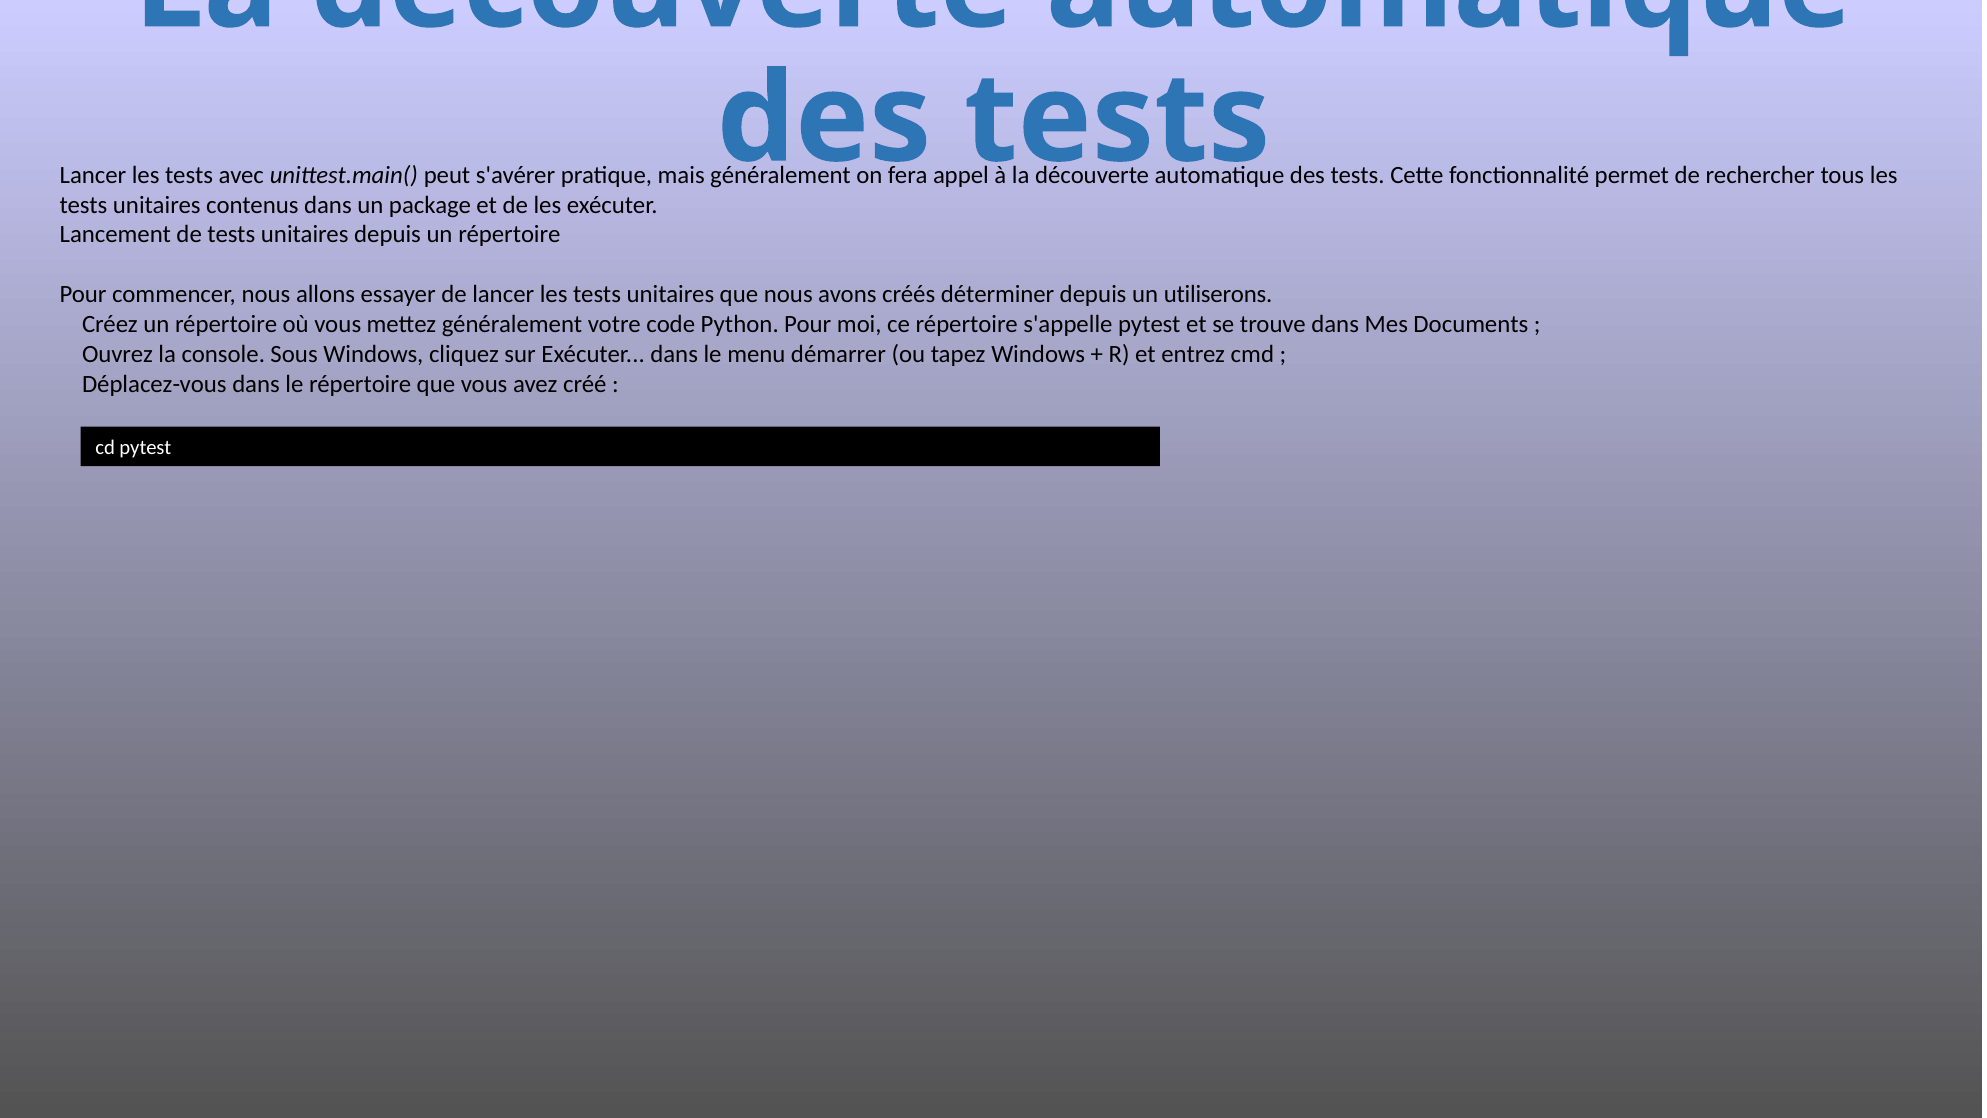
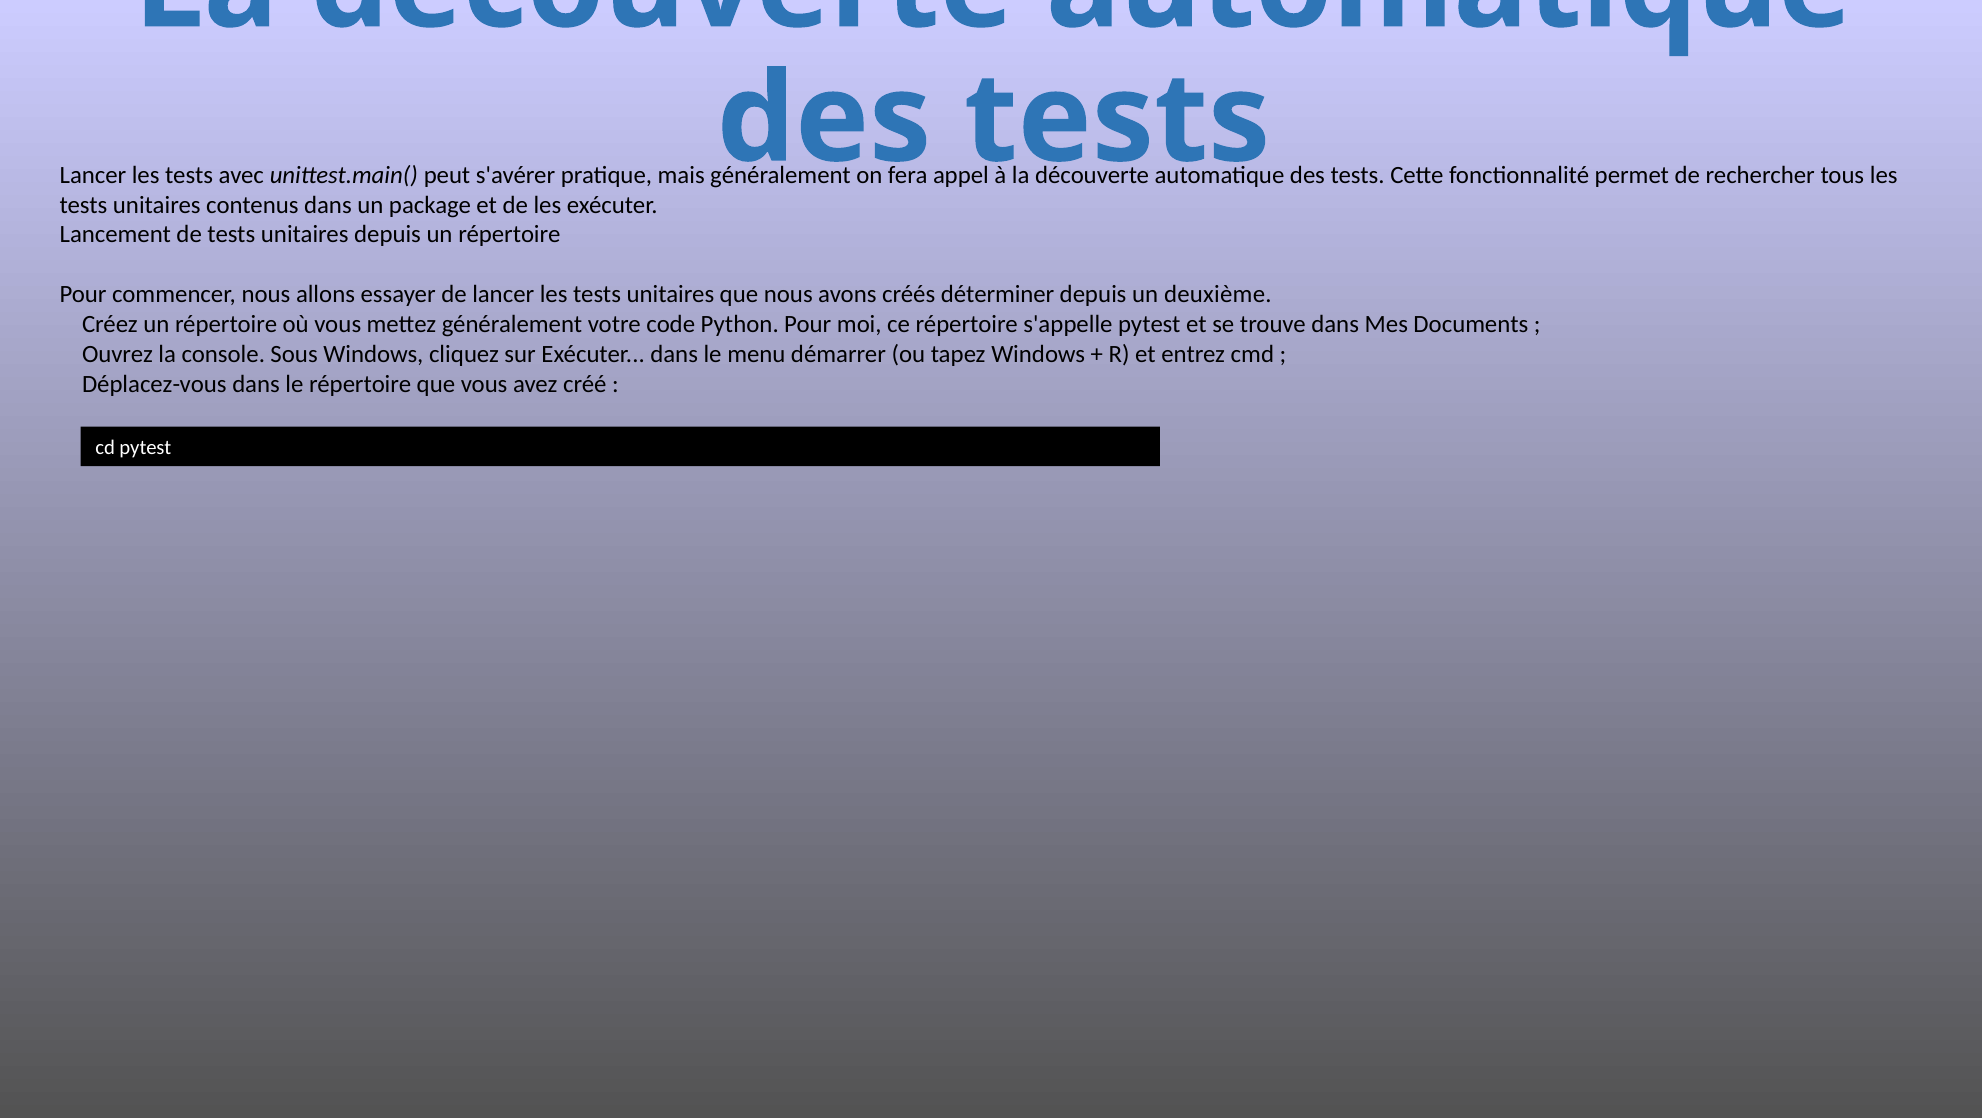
utiliserons: utiliserons -> deuxième
